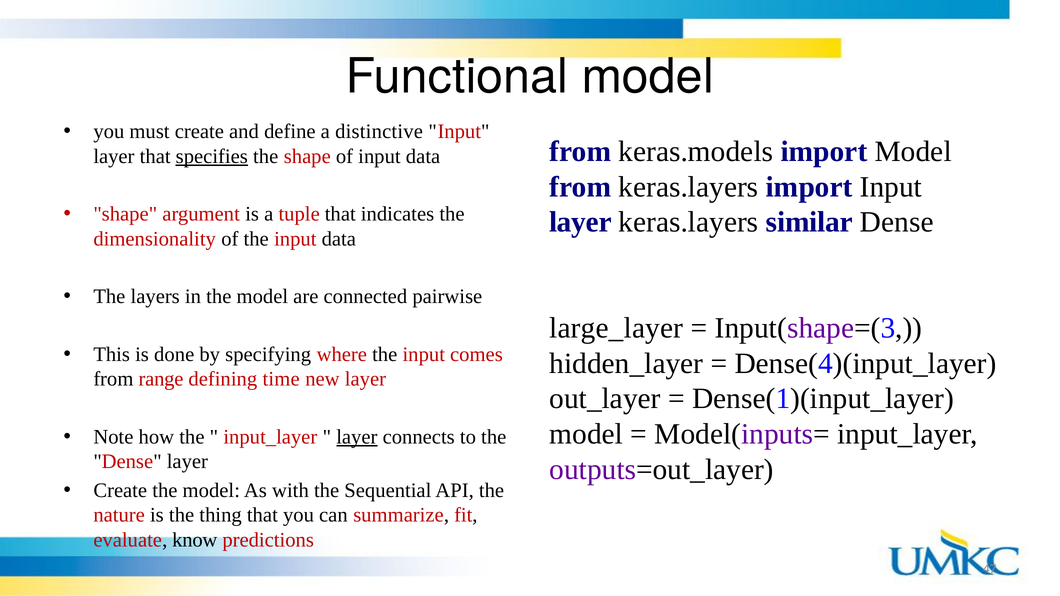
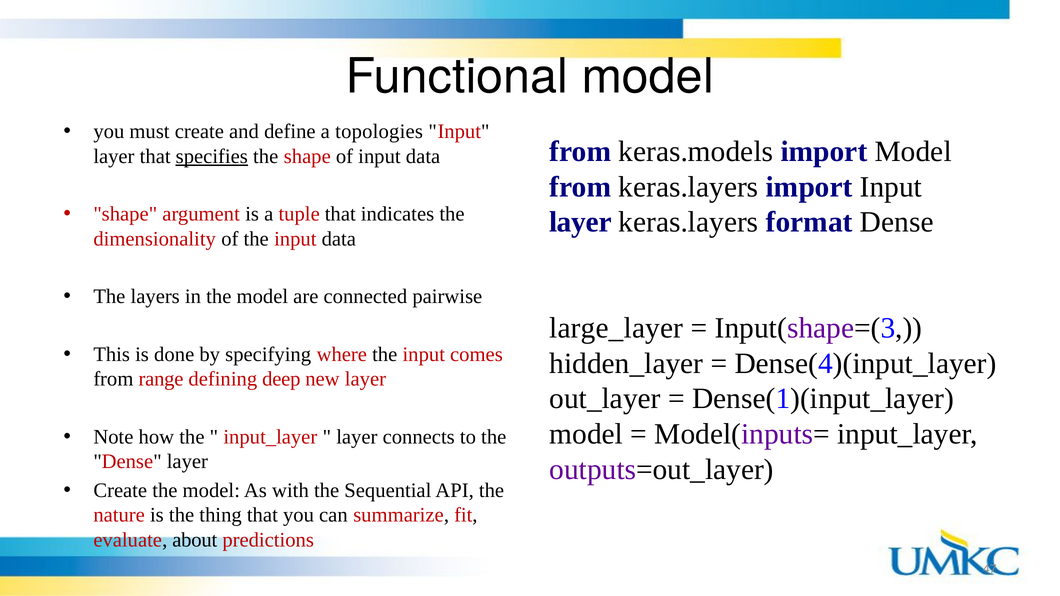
distinctive: distinctive -> topologies
similar: similar -> format
time: time -> deep
layer at (357, 437) underline: present -> none
know: know -> about
